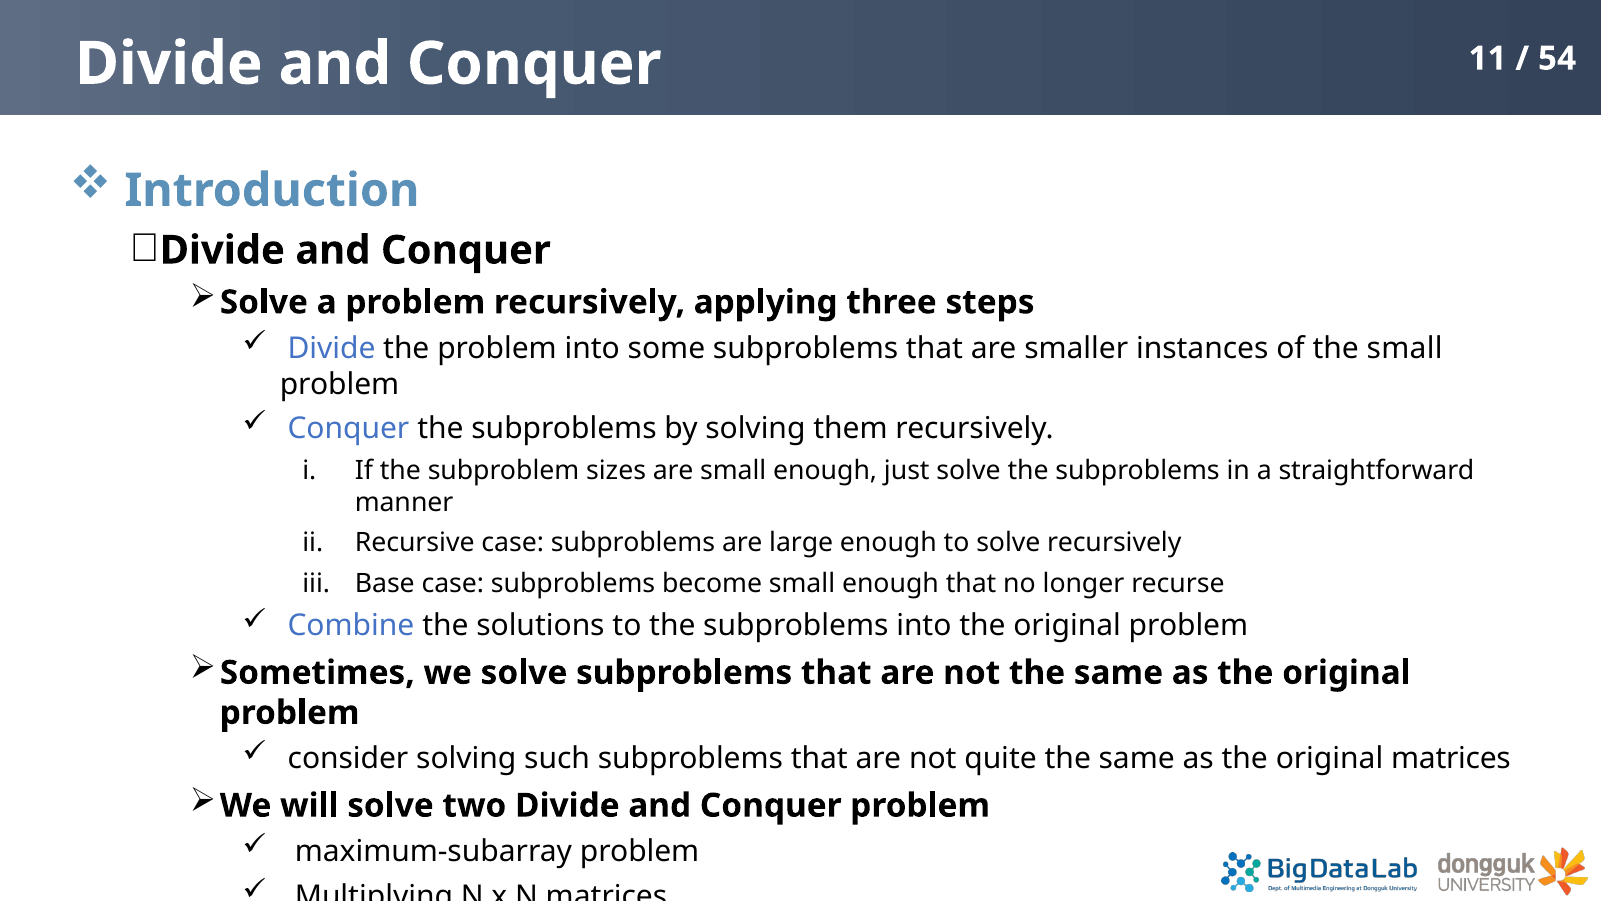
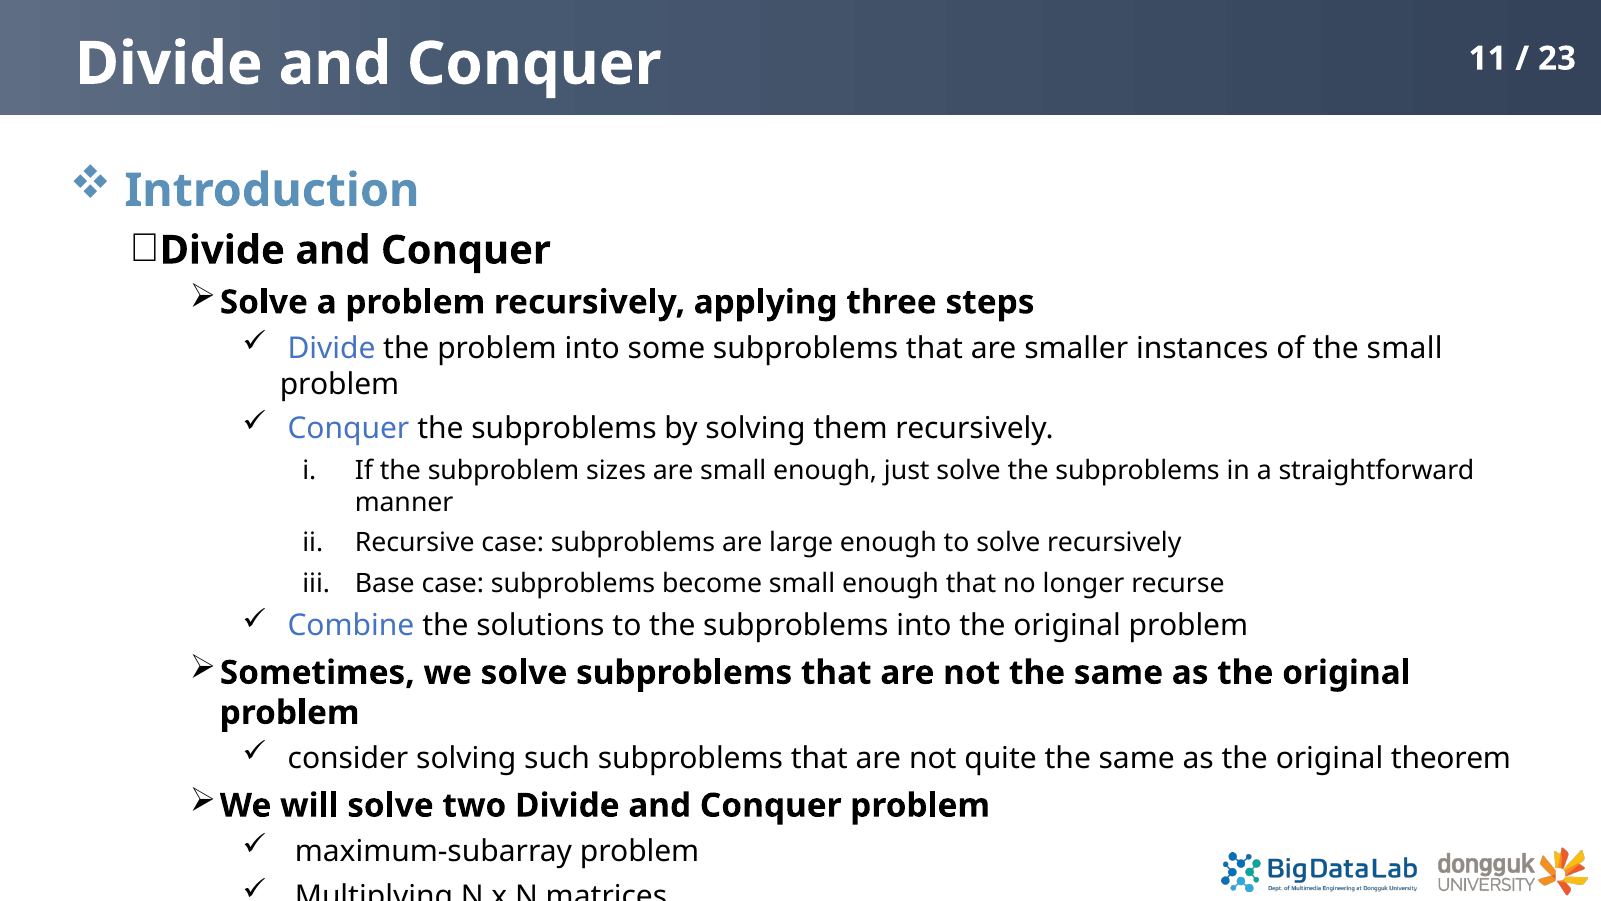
54: 54 -> 23
original matrices: matrices -> theorem
